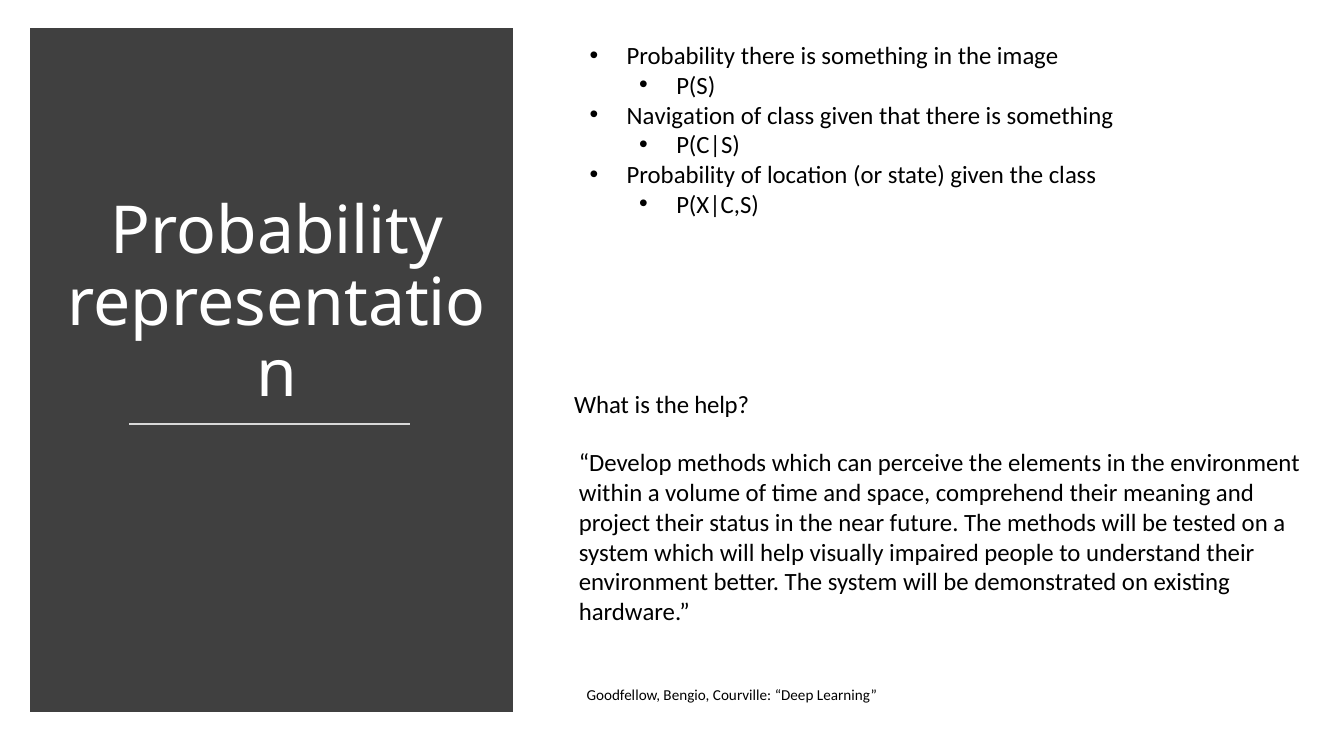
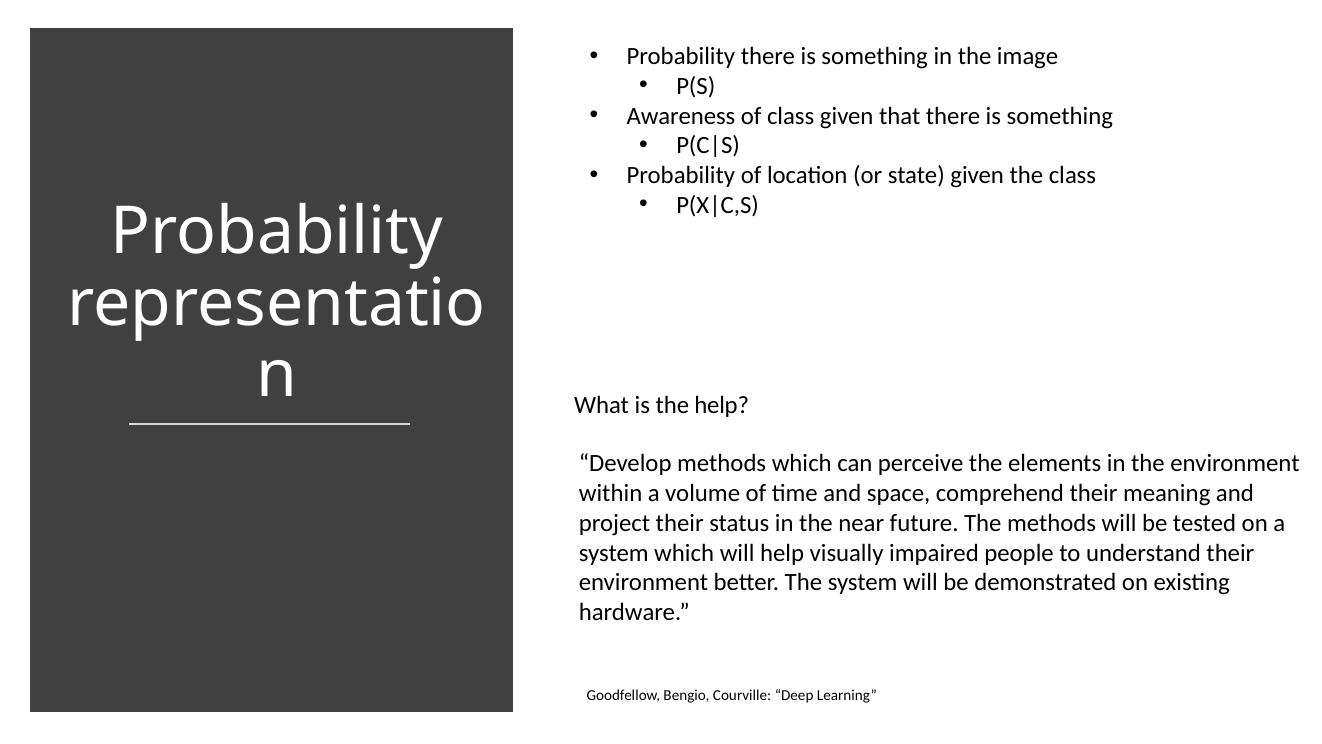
Navigation: Navigation -> Awareness
